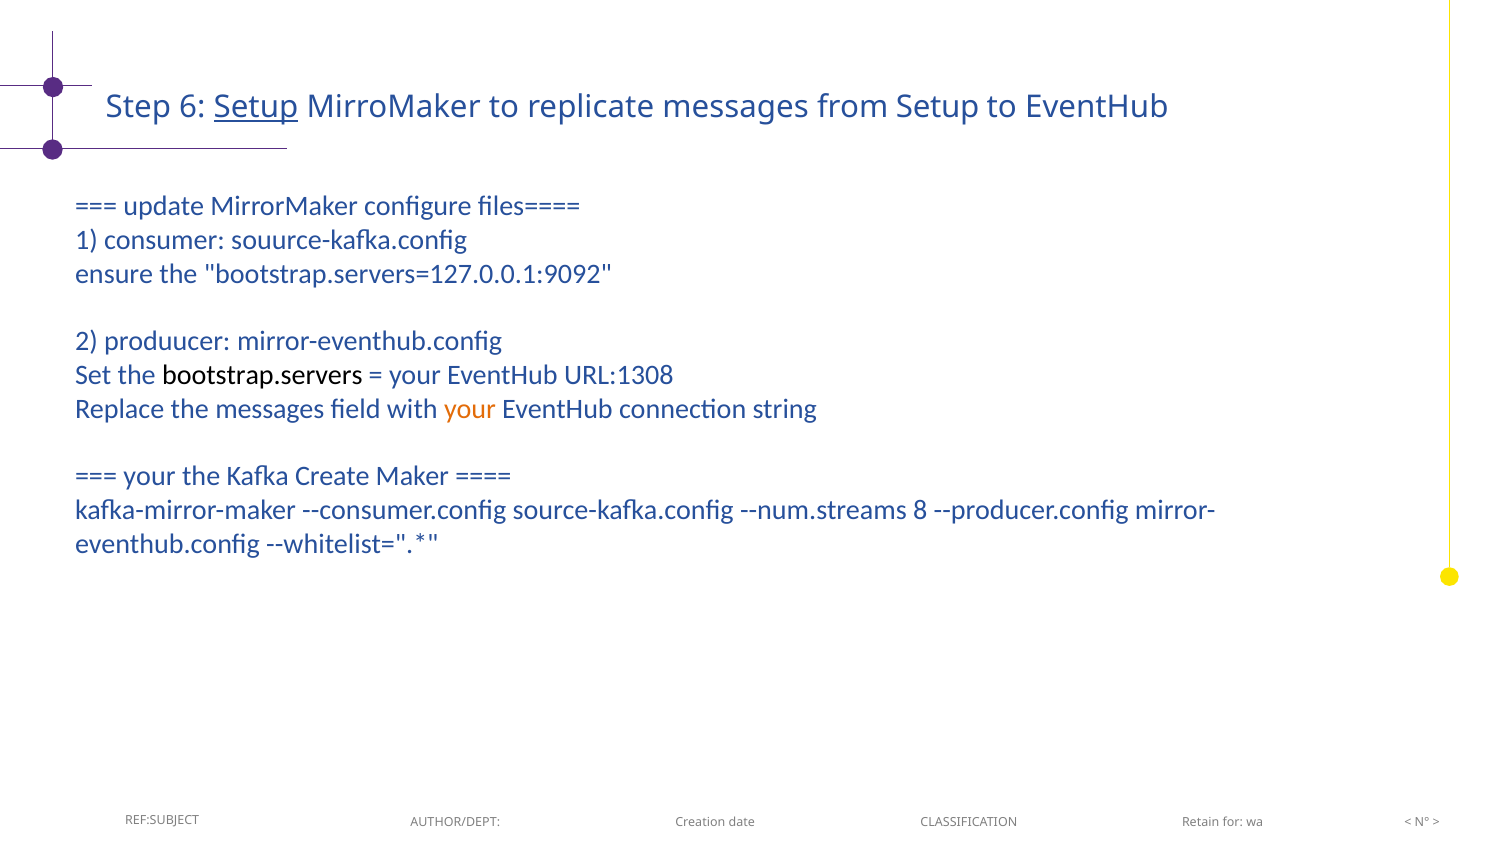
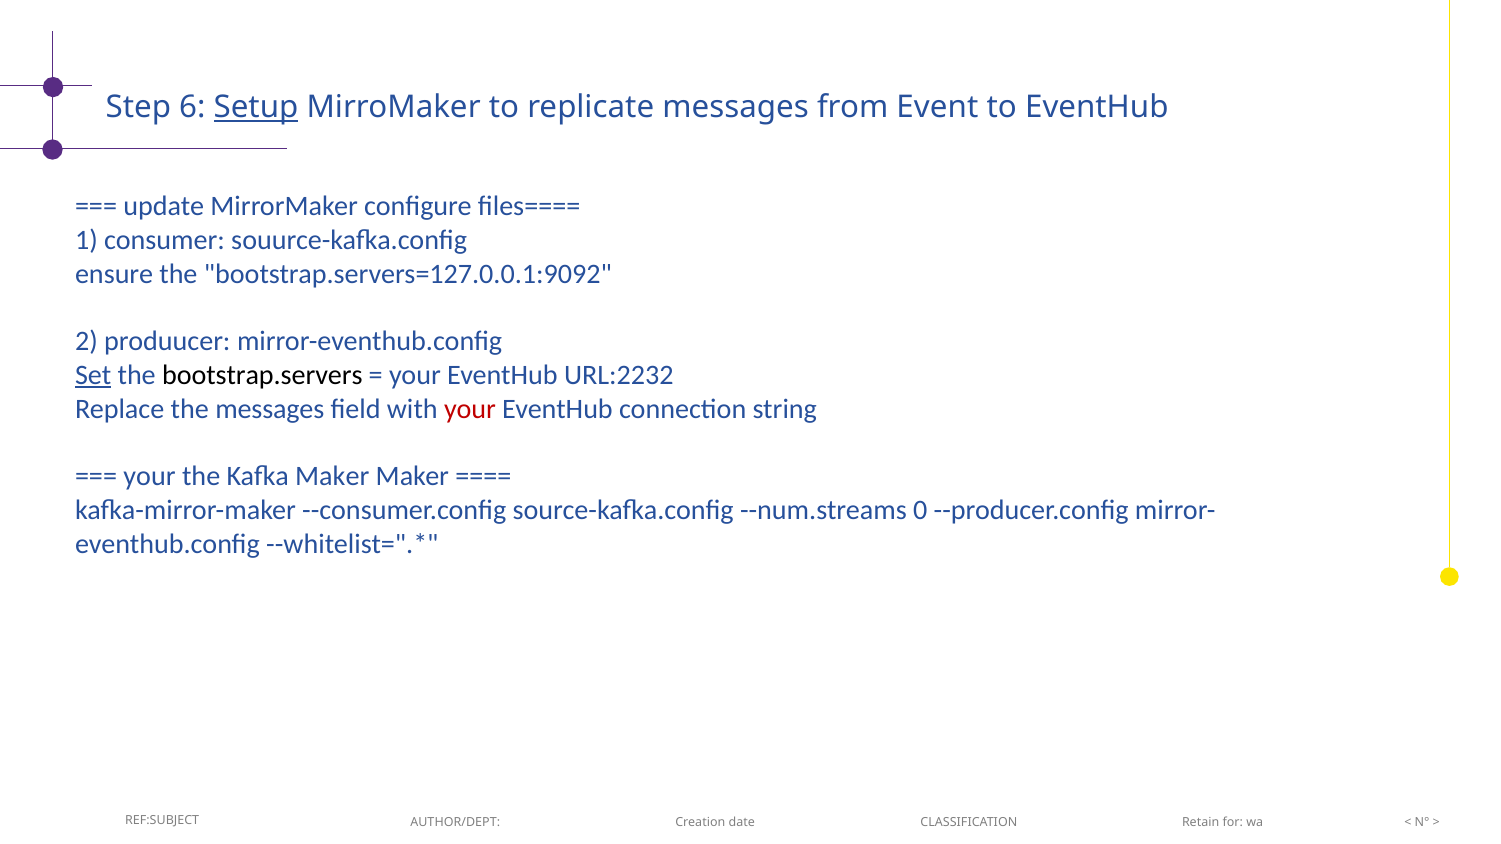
from Setup: Setup -> Event
Set underline: none -> present
URL:1308: URL:1308 -> URL:2232
your at (470, 409) colour: orange -> red
Kafka Create: Create -> Maker
8: 8 -> 0
